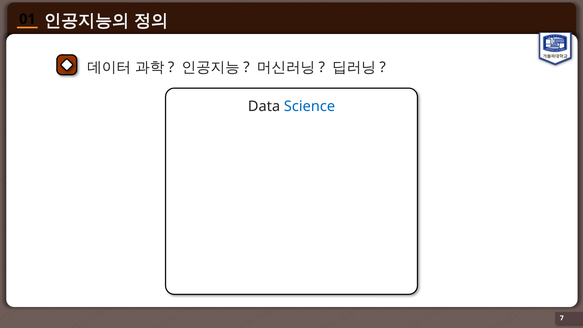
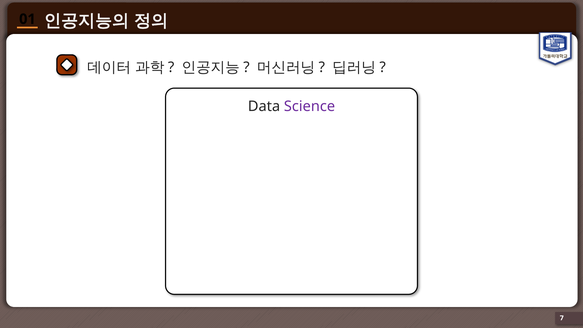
Science colour: blue -> purple
